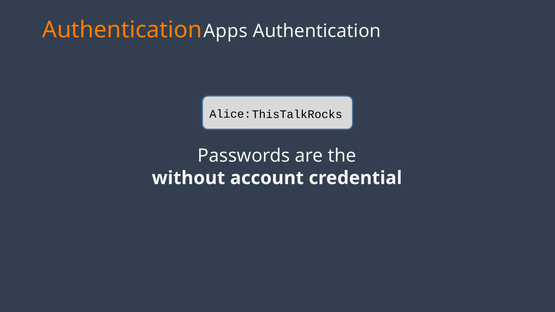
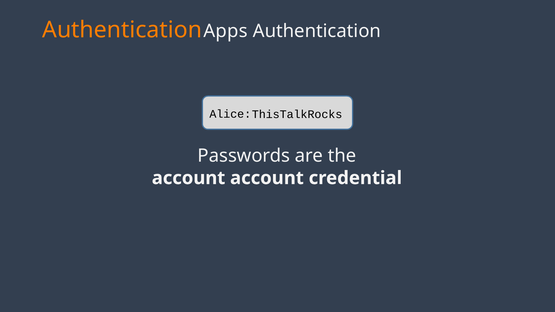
without at (188, 178): without -> account
